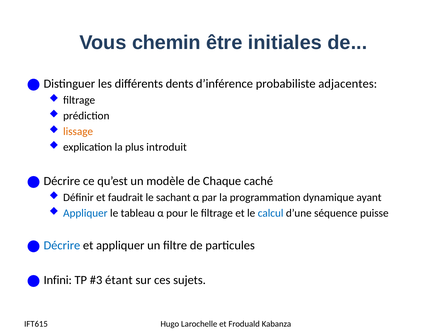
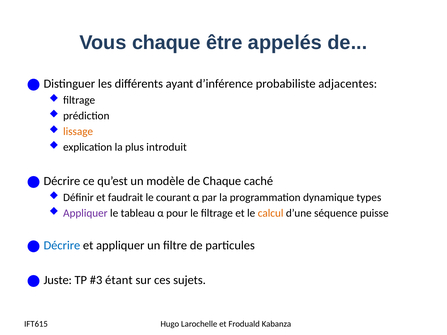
Vous chemin: chemin -> chaque
initiales: initiales -> appelés
dents: dents -> ayant
sachant: sachant -> courant
ayant: ayant -> types
Appliquer at (85, 213) colour: blue -> purple
calcul colour: blue -> orange
Infini: Infini -> Juste
